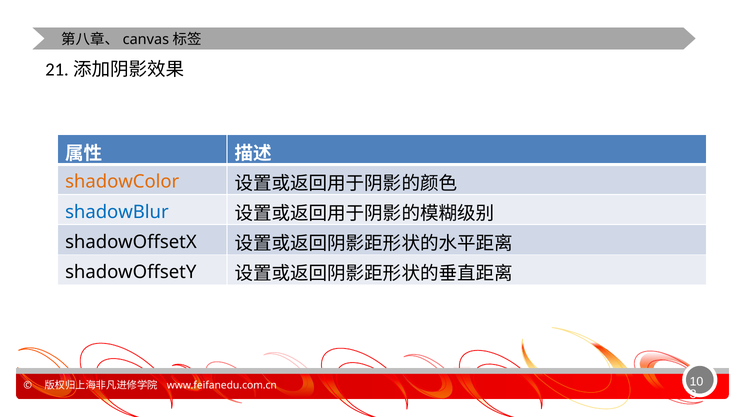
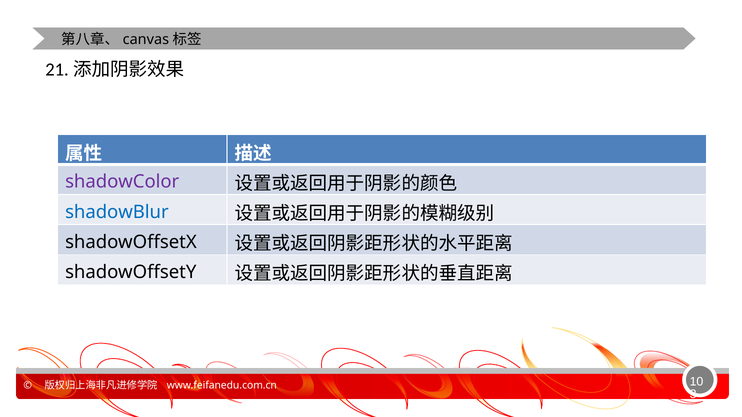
shadowColor colour: orange -> purple
